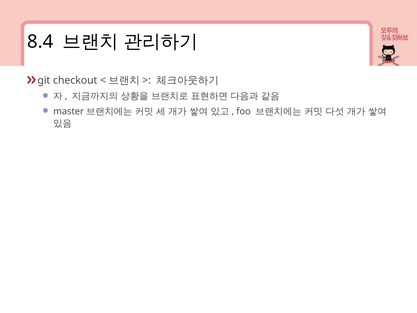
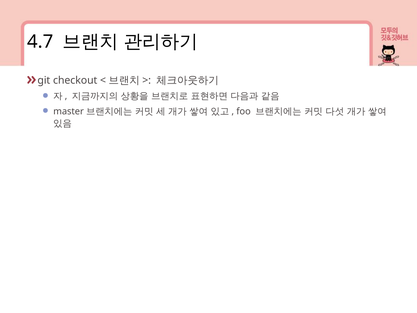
8.4: 8.4 -> 4.7
